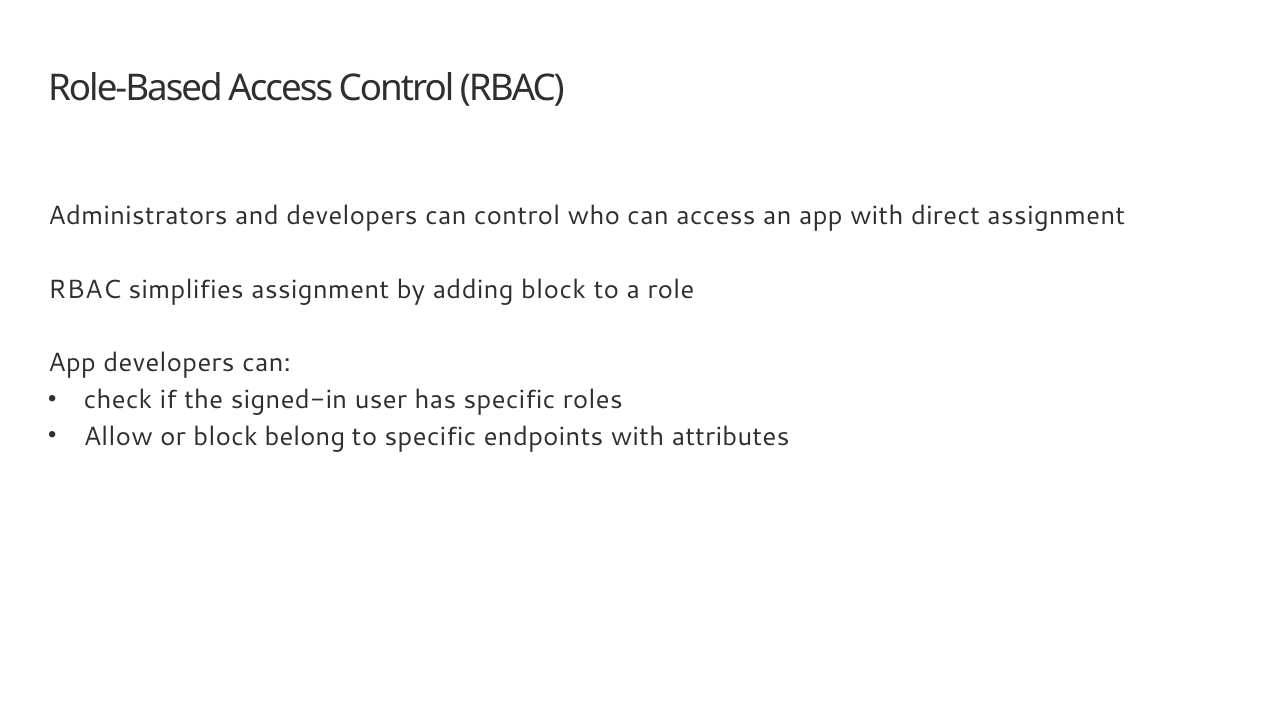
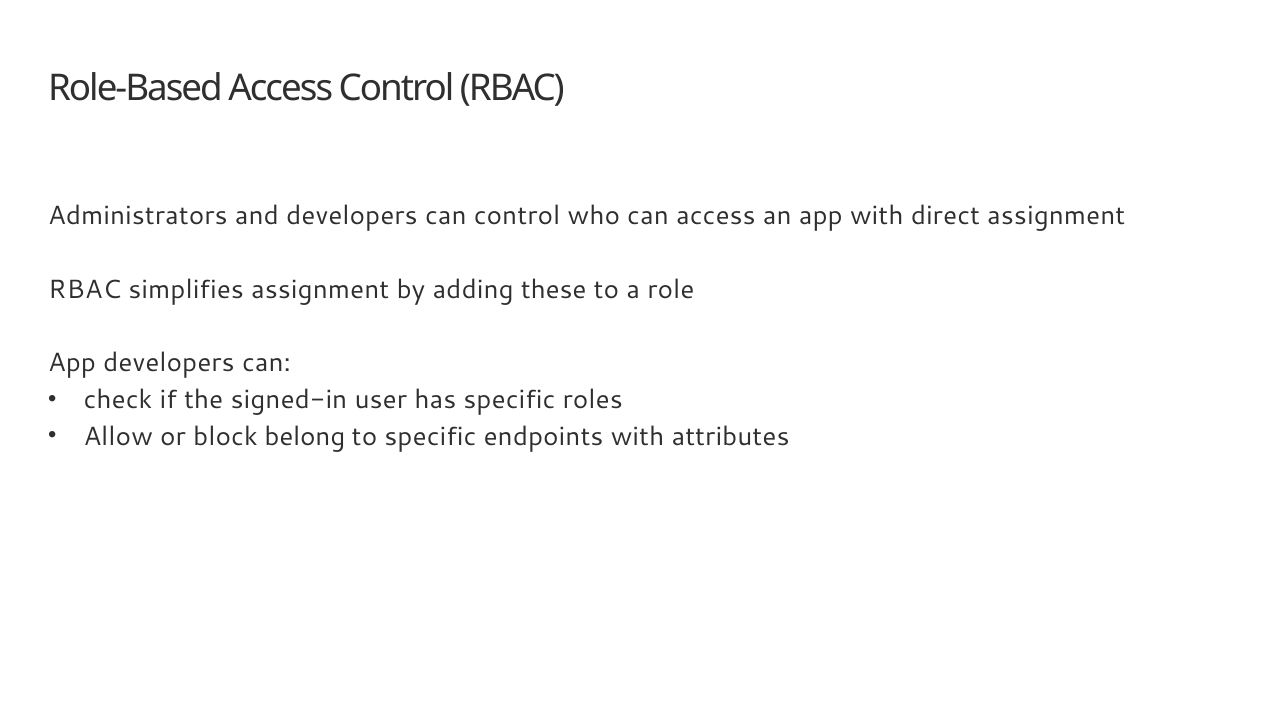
adding block: block -> these
